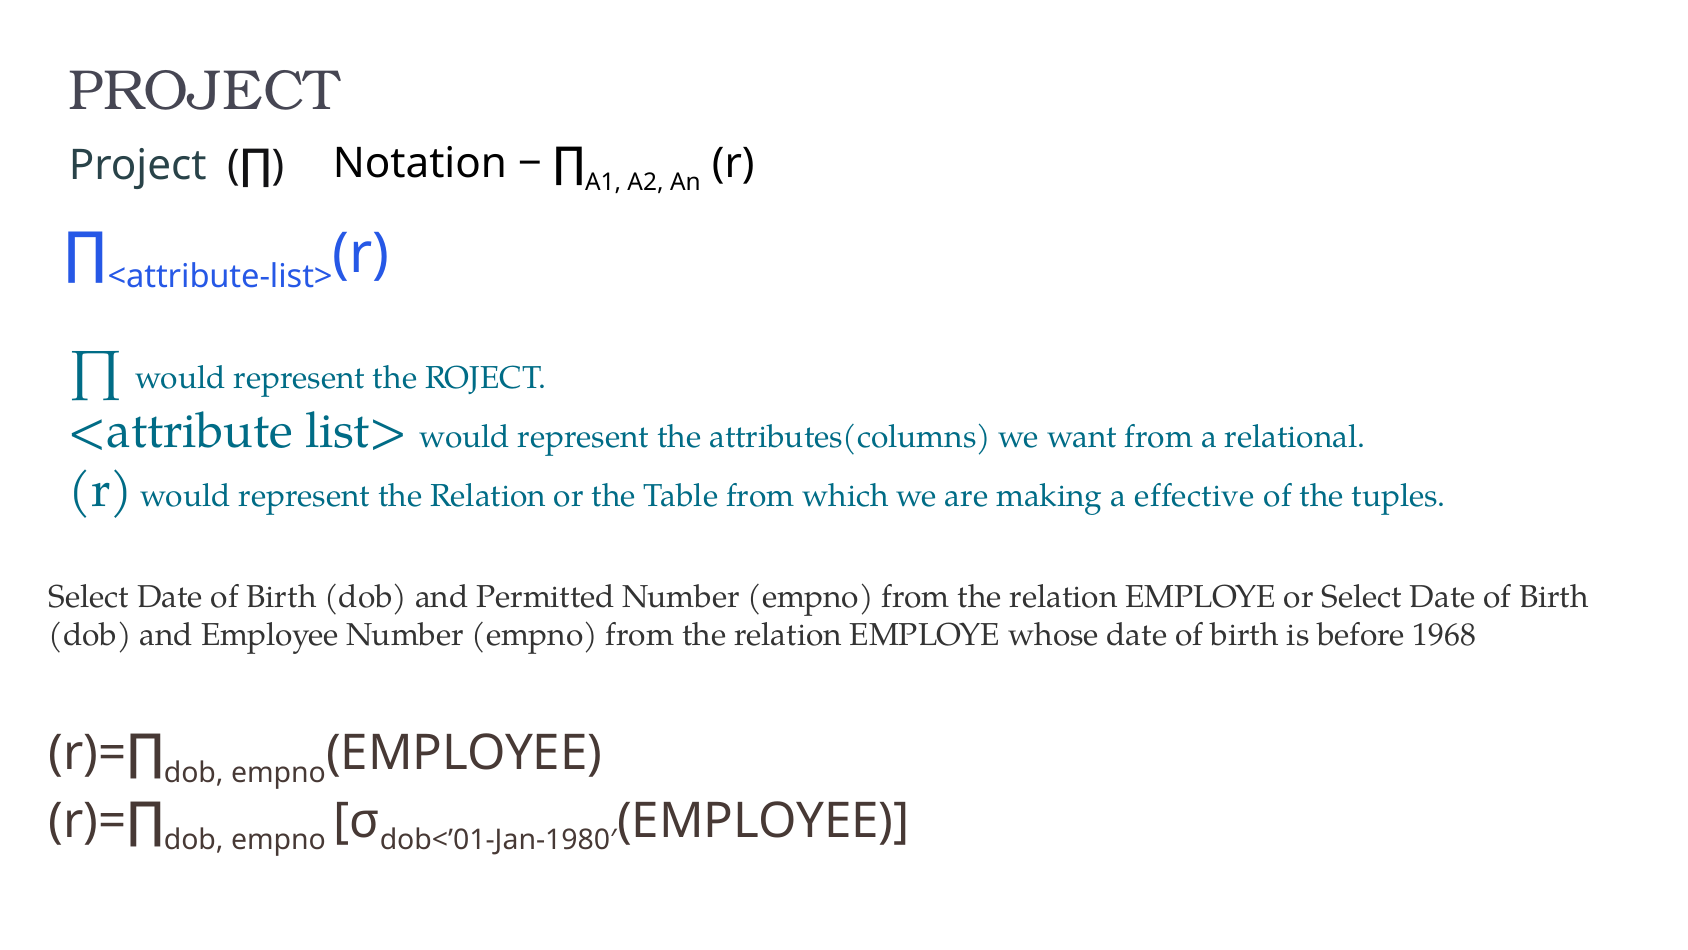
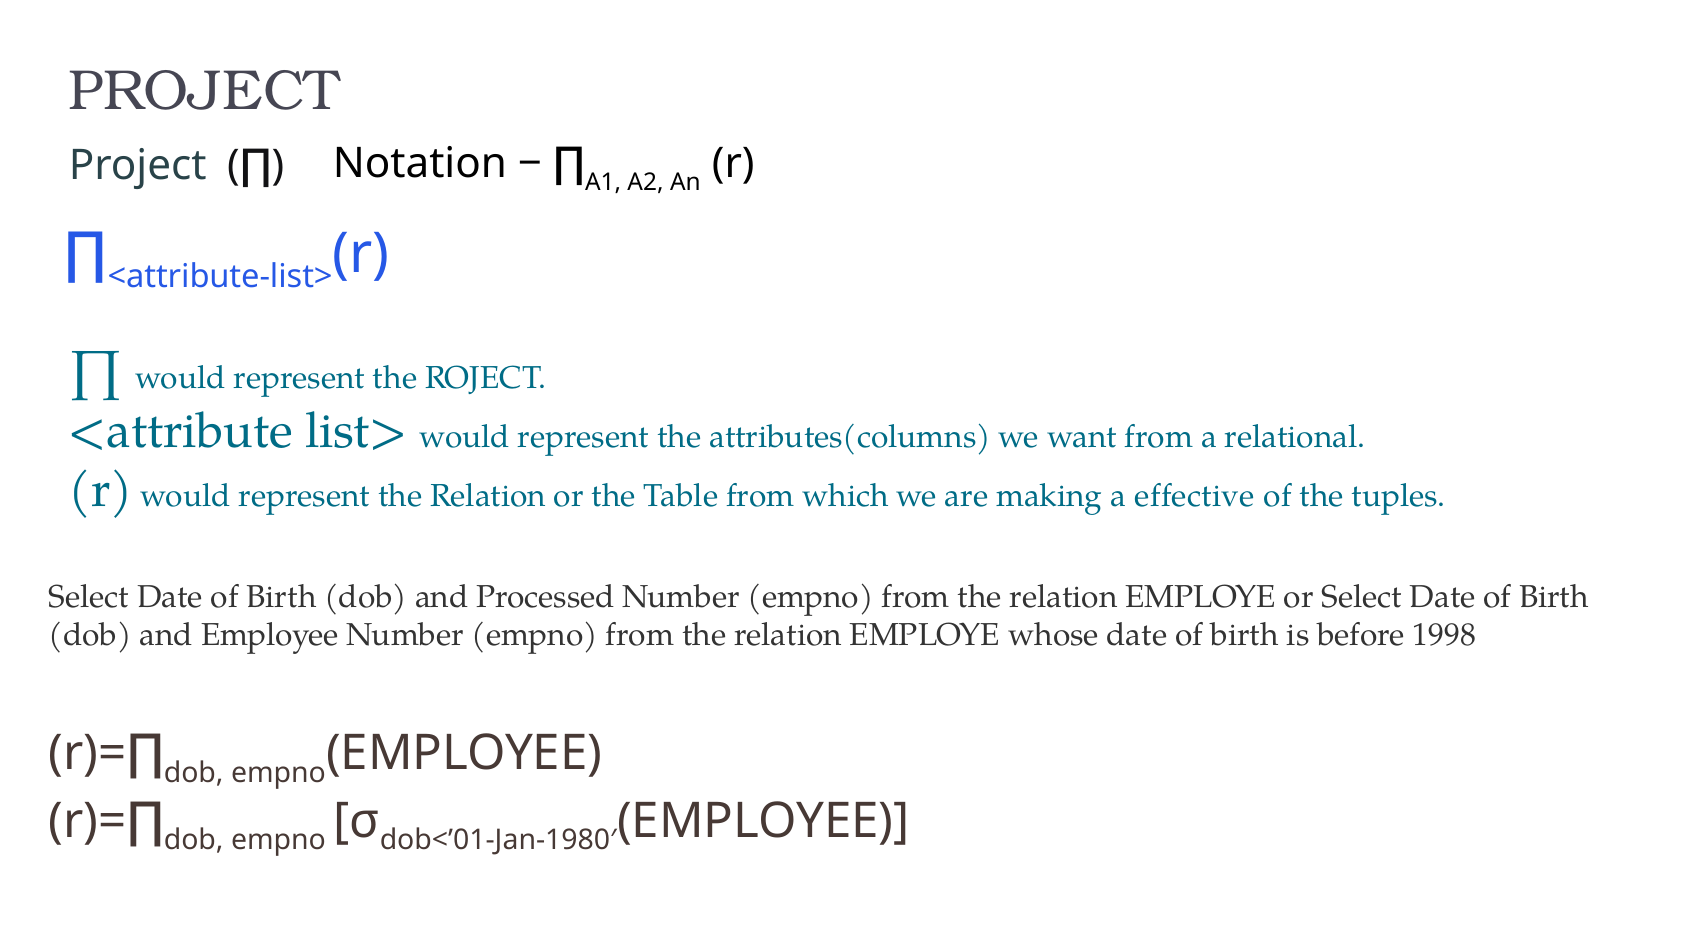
Permitted: Permitted -> Processed
1968: 1968 -> 1998
